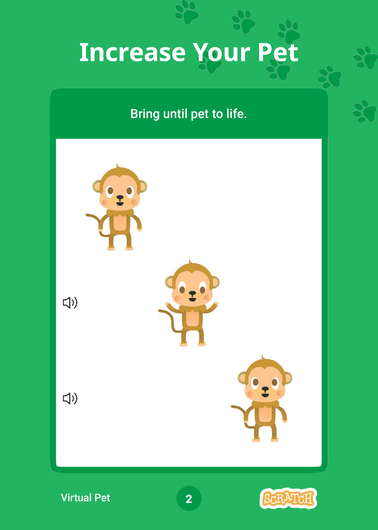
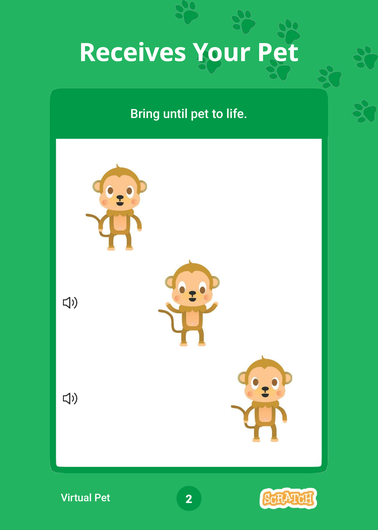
Increase: Increase -> Receives
